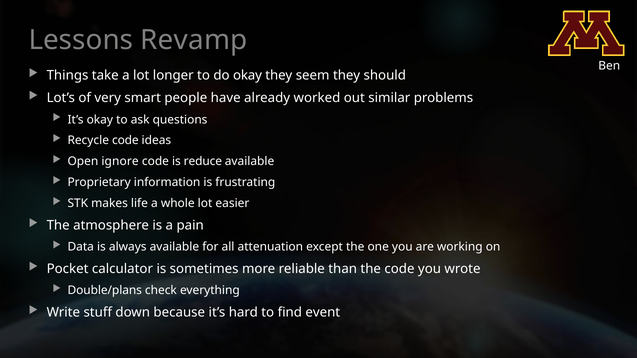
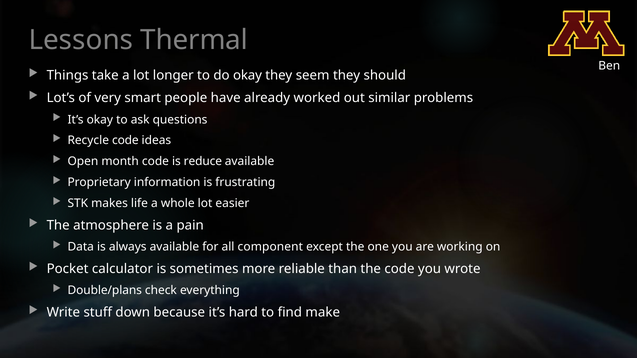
Revamp: Revamp -> Thermal
ignore: ignore -> month
attenuation: attenuation -> component
event: event -> make
